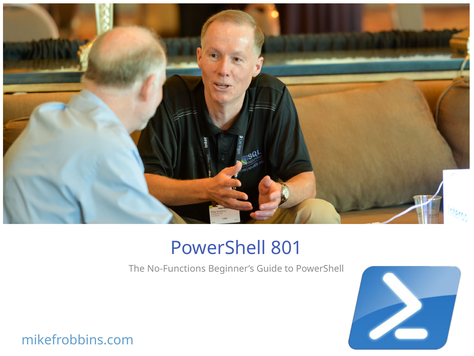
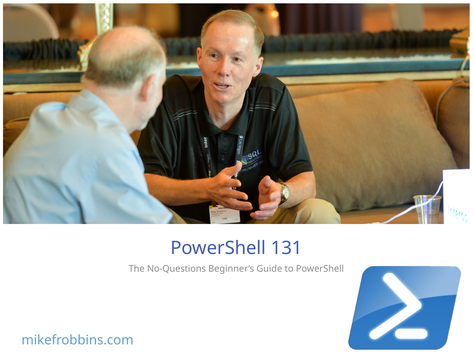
801: 801 -> 131
No-Functions: No-Functions -> No-Questions
